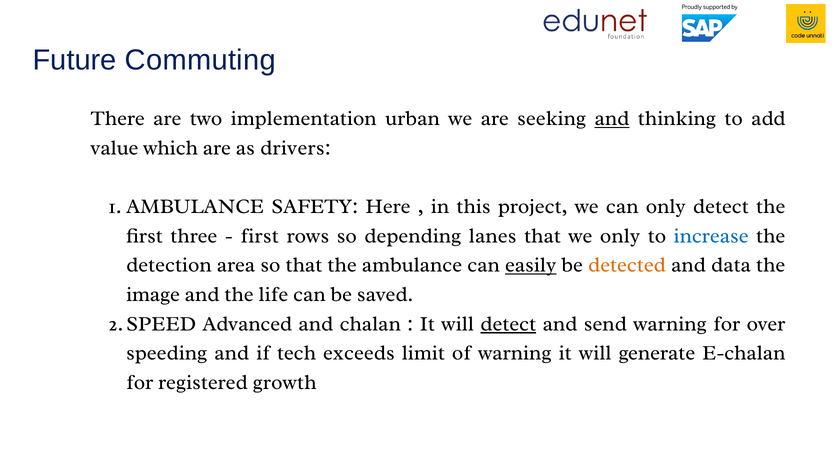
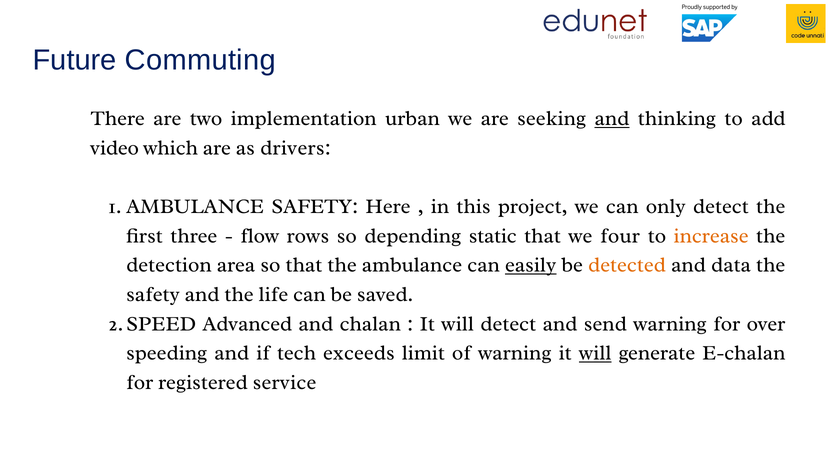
value: value -> video
first at (260, 236): first -> flow
lanes: lanes -> static
we only: only -> four
increase colour: blue -> orange
image at (153, 294): image -> safety
detect at (508, 324) underline: present -> none
will at (595, 353) underline: none -> present
growth: growth -> service
